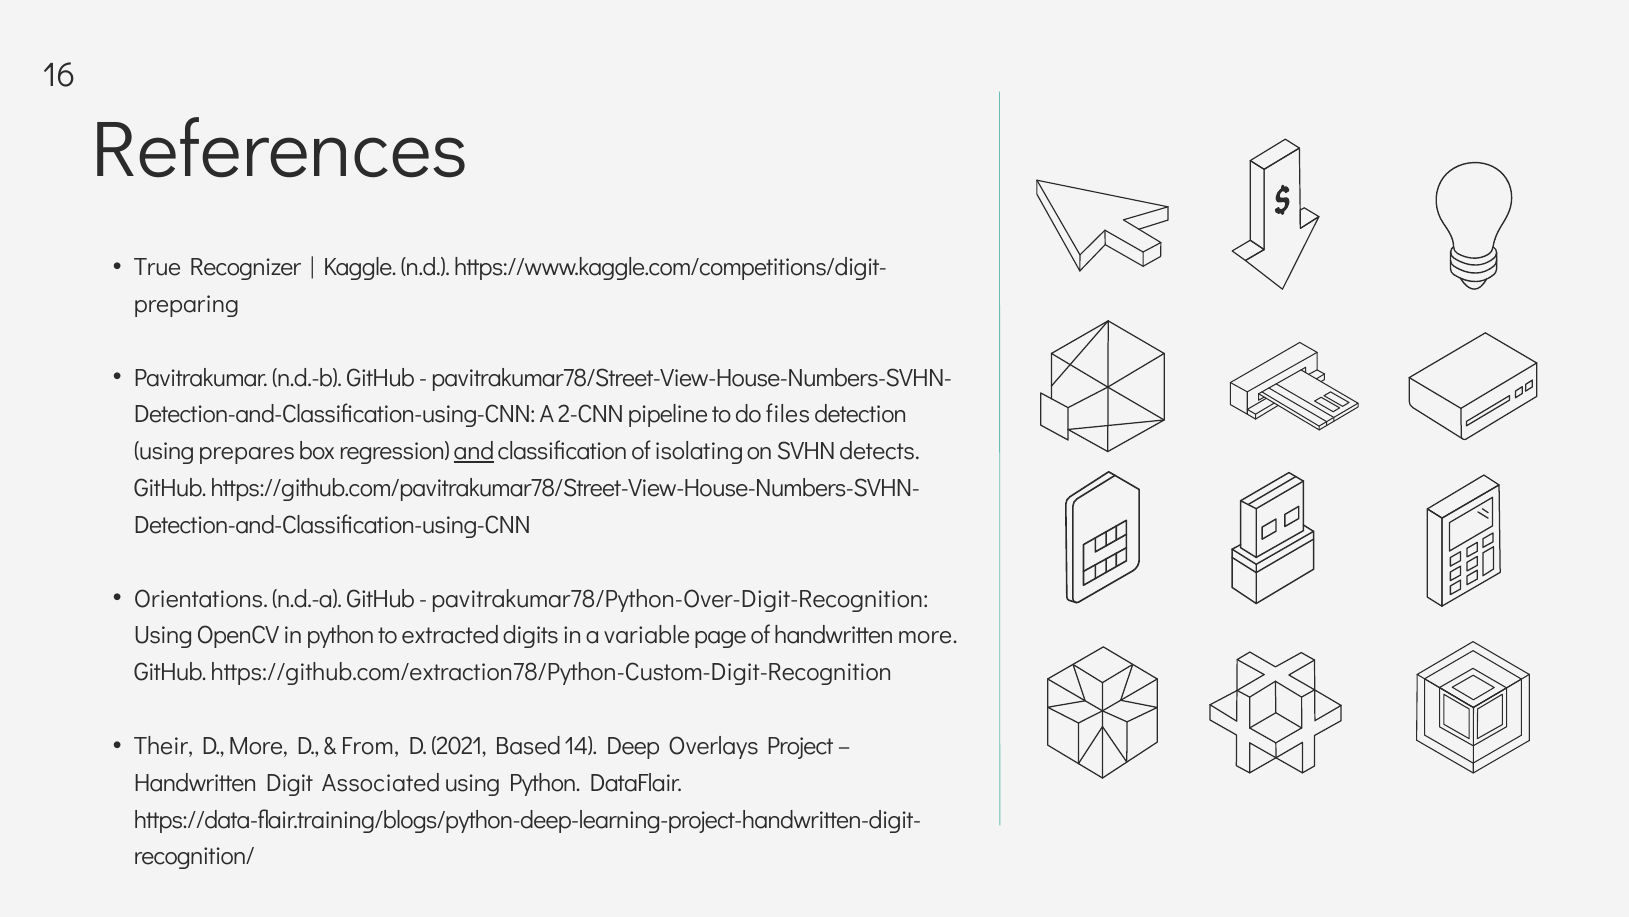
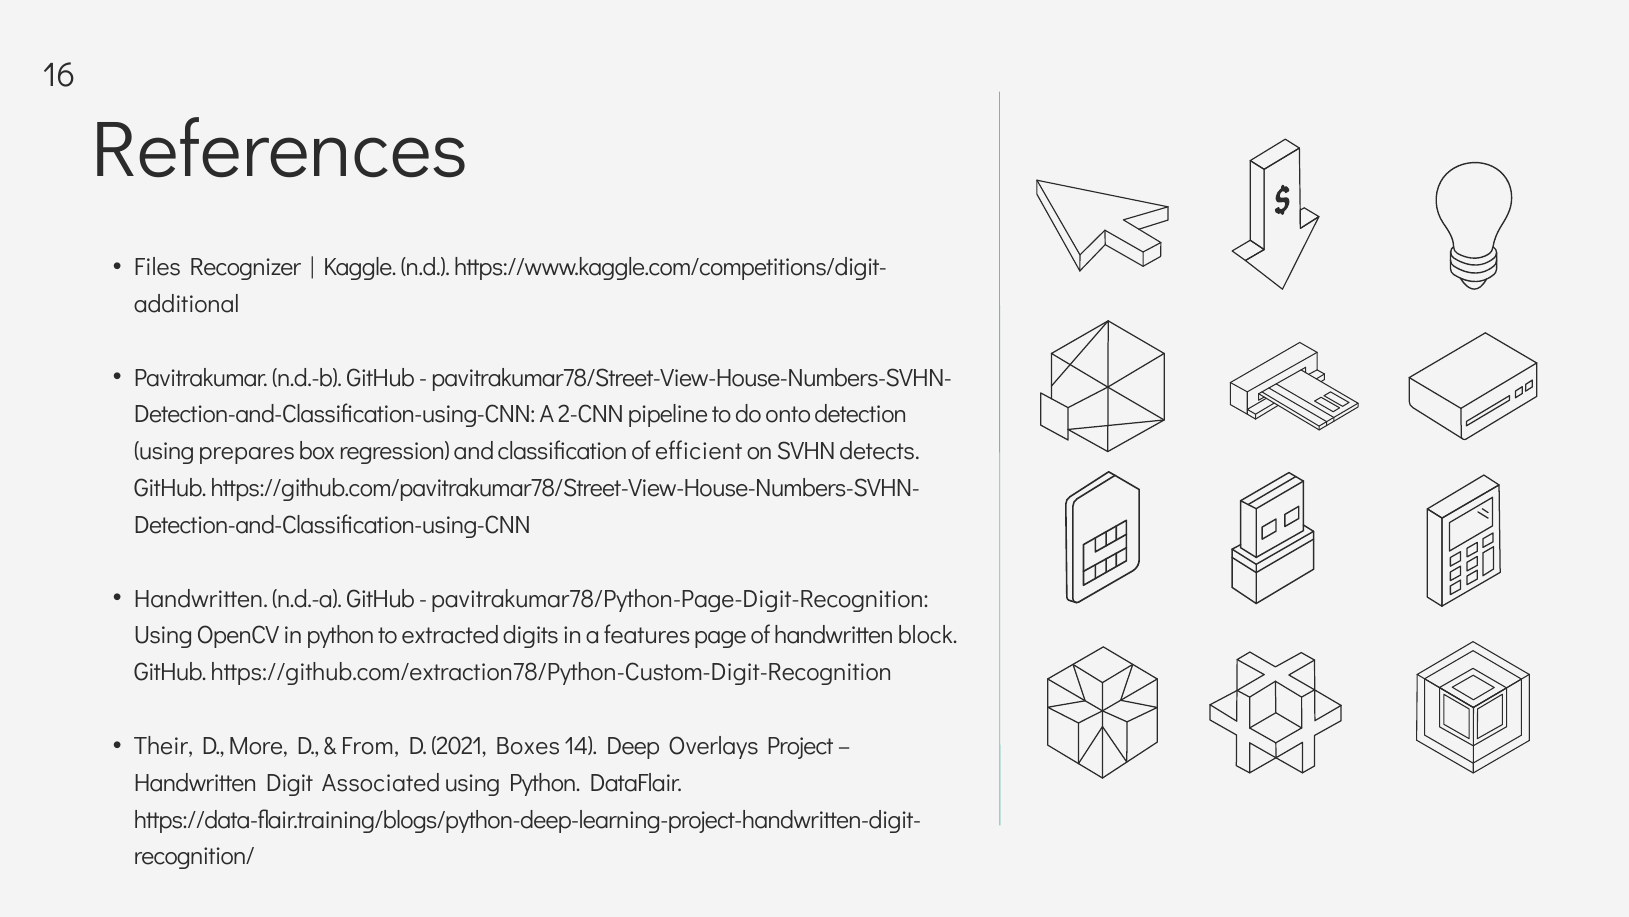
True: True -> Files
preparing: preparing -> additional
files: files -> onto
and underline: present -> none
isolating: isolating -> efficient
Orientations at (201, 598): Orientations -> Handwritten
pavitrakumar78/Python-Over-Digit-Recognition: pavitrakumar78/Python-Over-Digit-Recognition -> pavitrakumar78/Python-Page-Digit-Recognition
variable: variable -> features
handwritten more: more -> block
Based: Based -> Boxes
